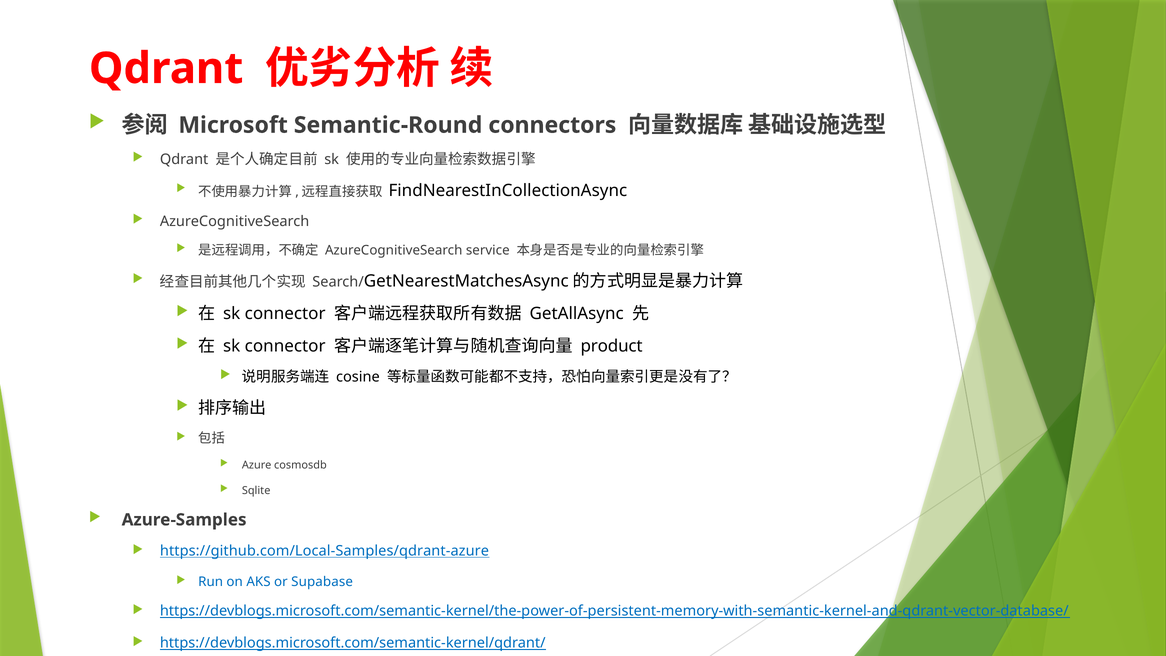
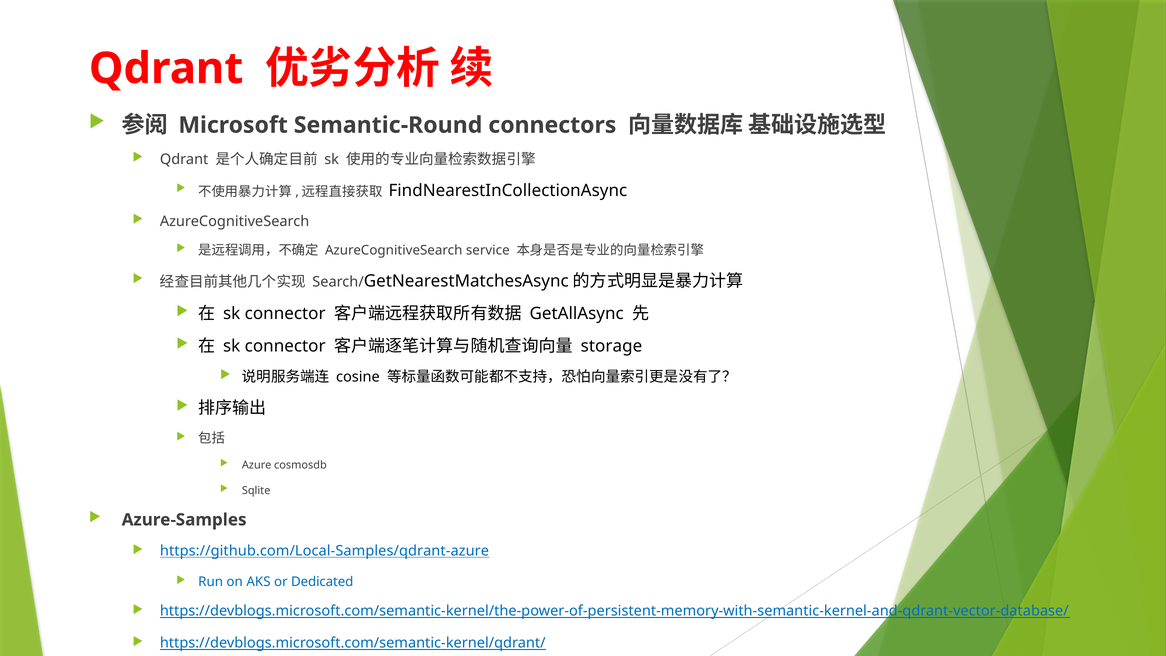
product: product -> storage
Supabase: Supabase -> Dedicated
